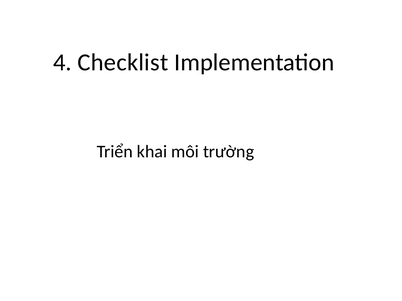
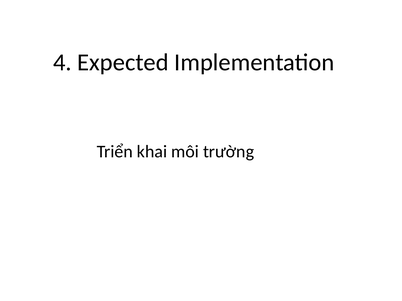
Checklist: Checklist -> Expected
